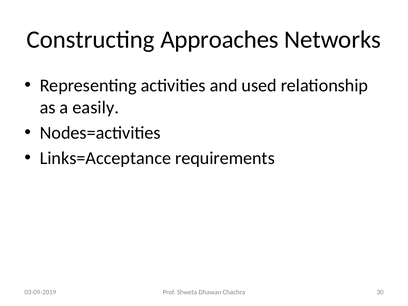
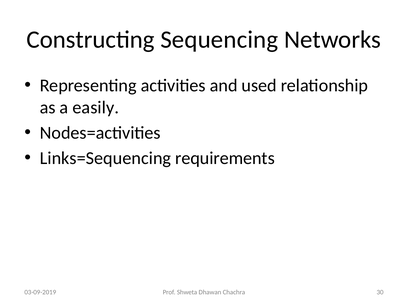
Approaches: Approaches -> Sequencing
Links=Acceptance: Links=Acceptance -> Links=Sequencing
